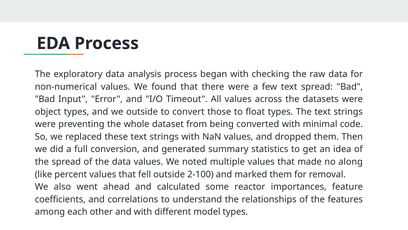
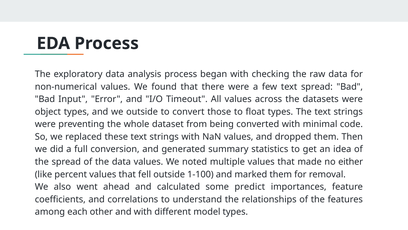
along: along -> either
2-100: 2-100 -> 1-100
reactor: reactor -> predict
